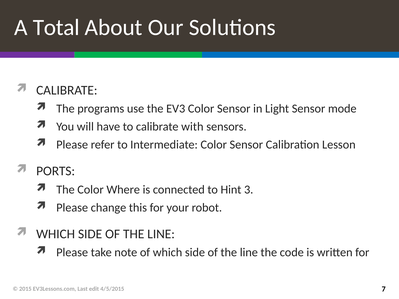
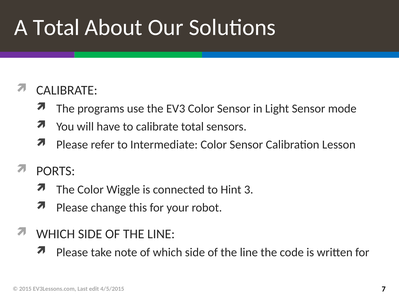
calibrate with: with -> total
Where: Where -> Wiggle
